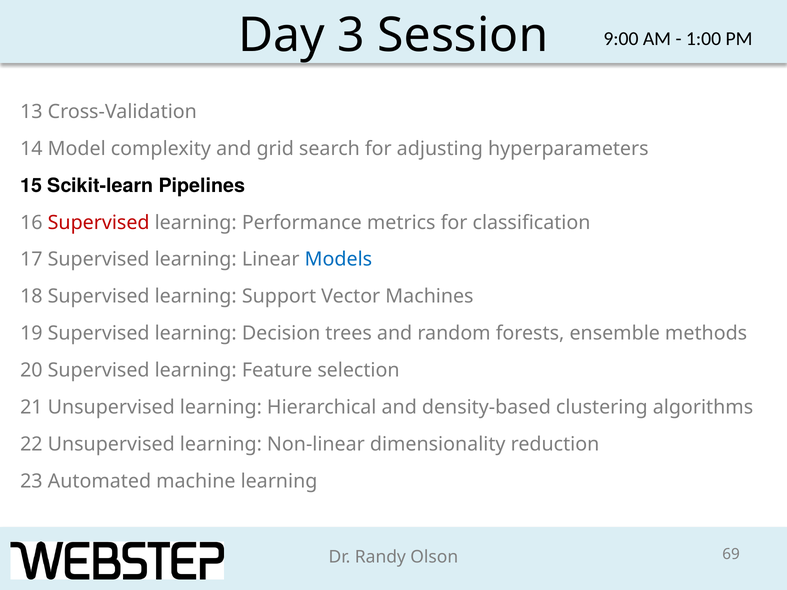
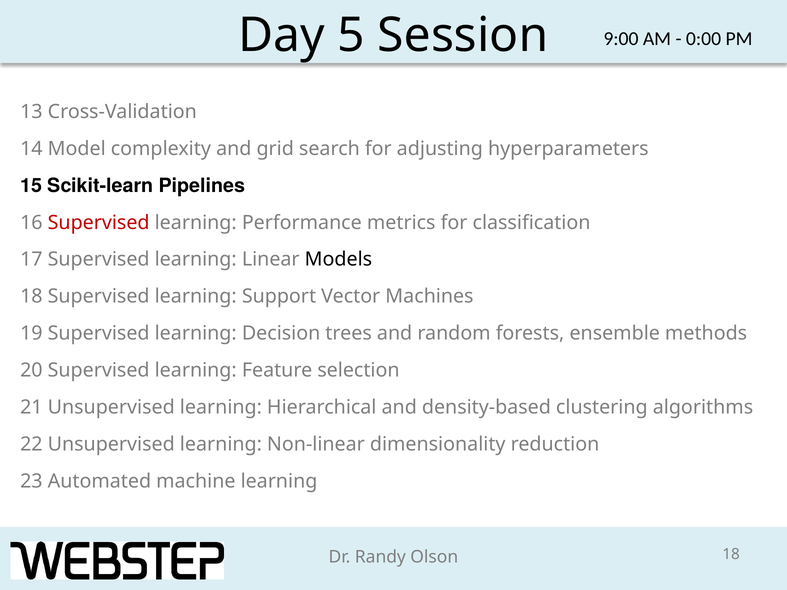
3: 3 -> 5
1:00: 1:00 -> 0:00
Models colour: blue -> black
69 at (731, 554): 69 -> 18
